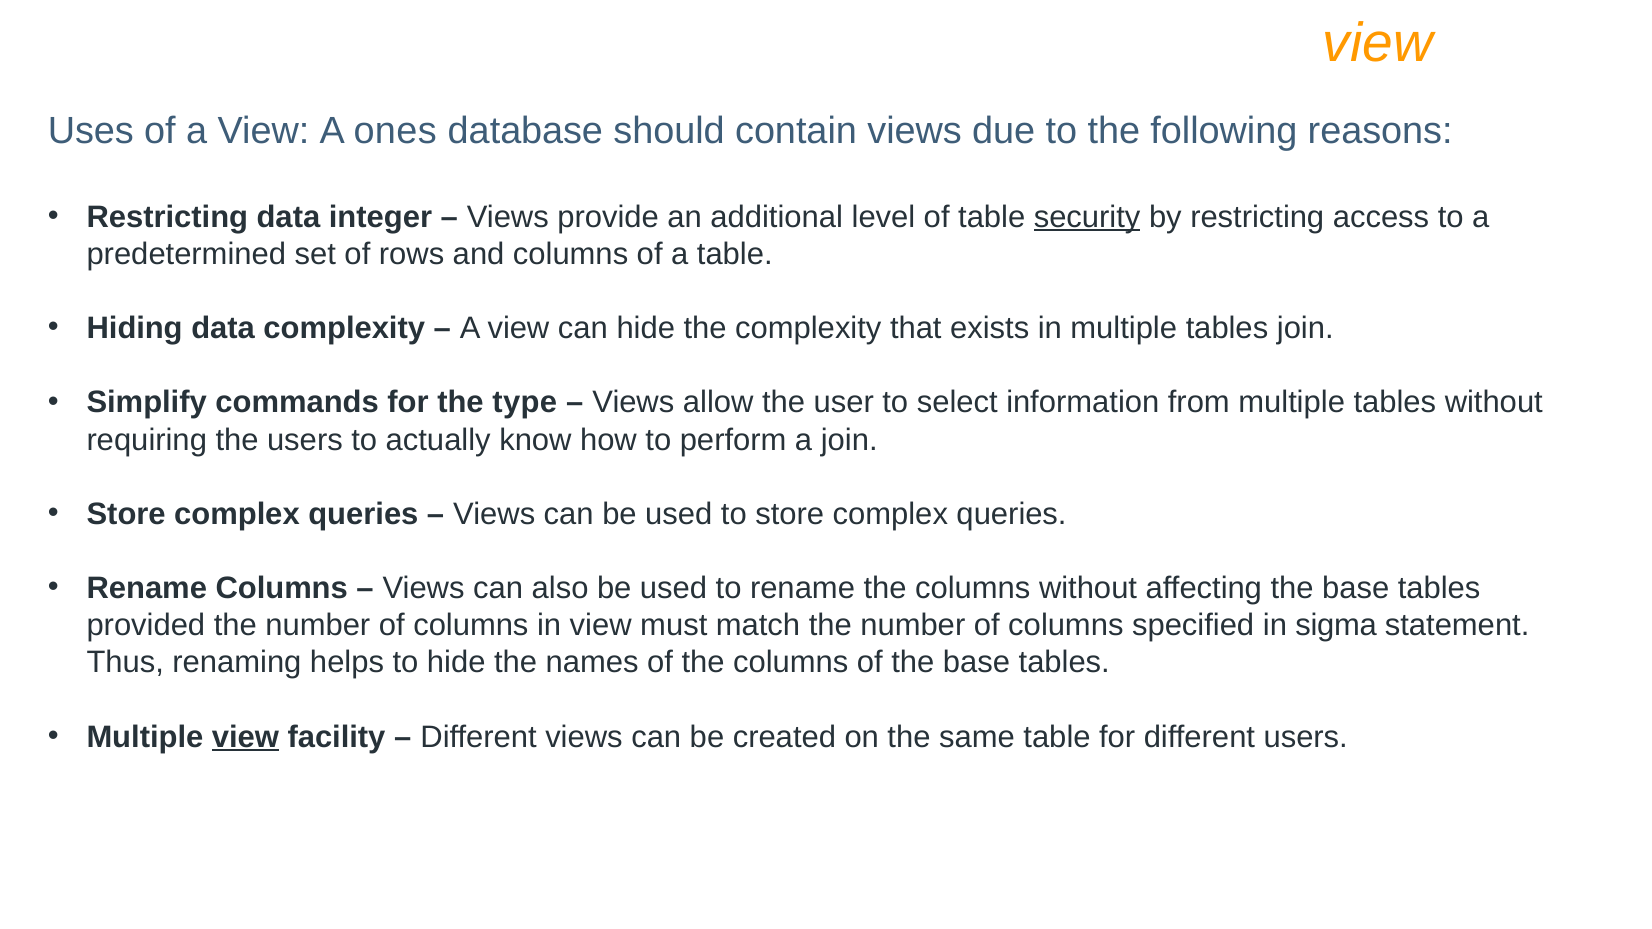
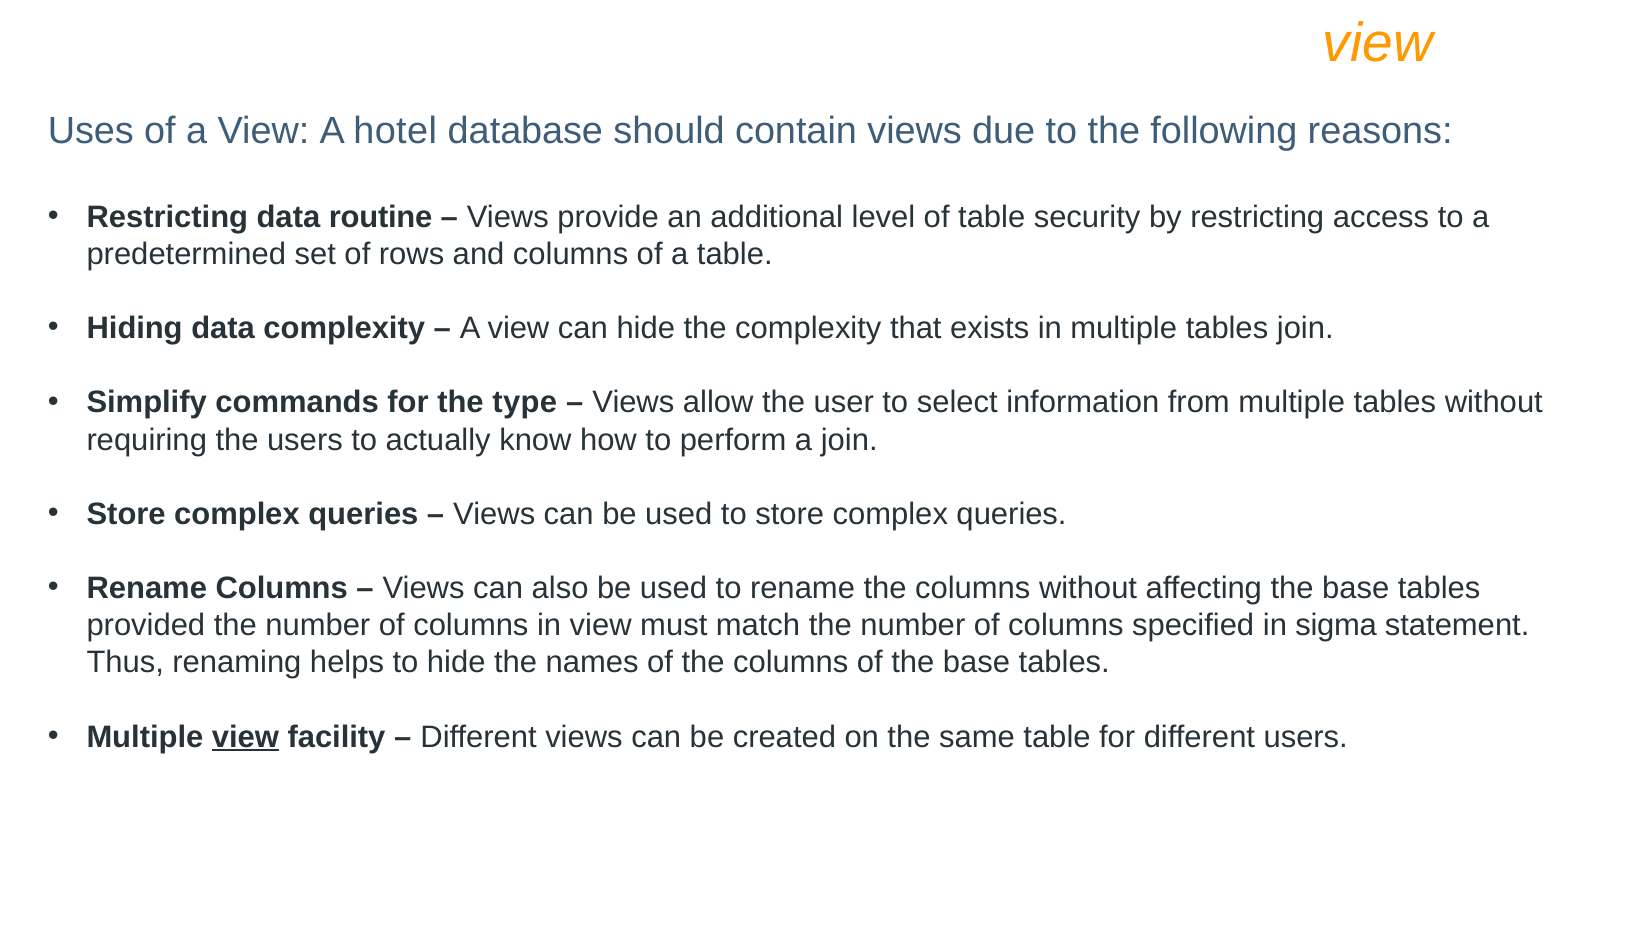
ones: ones -> hotel
integer: integer -> routine
security underline: present -> none
